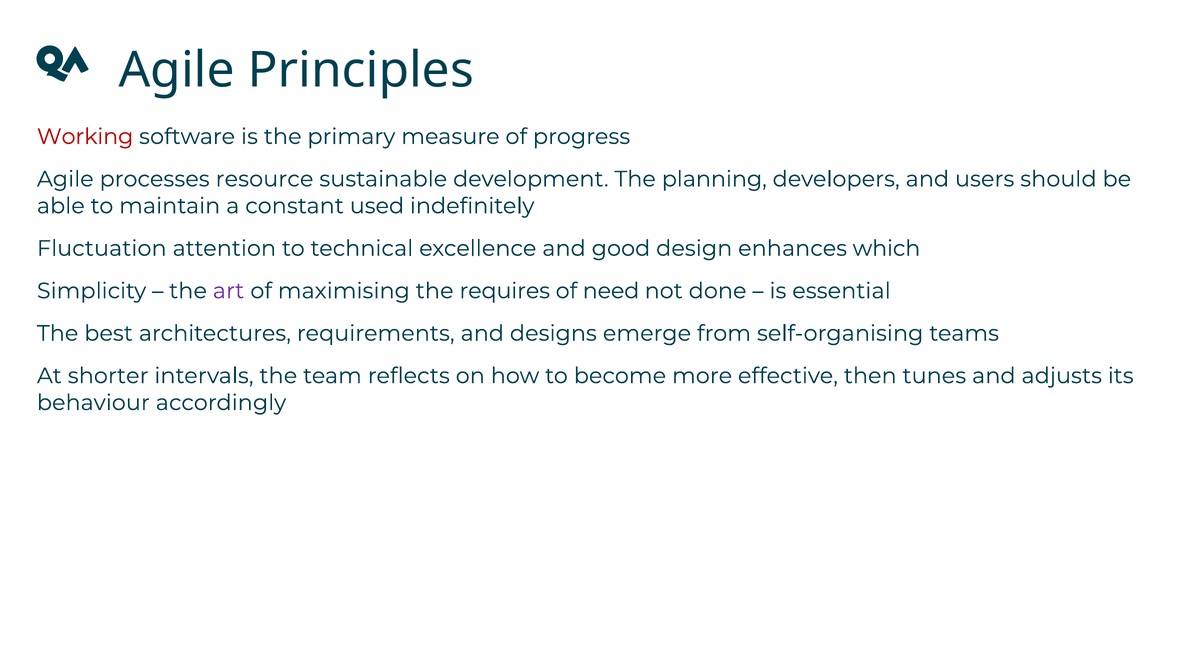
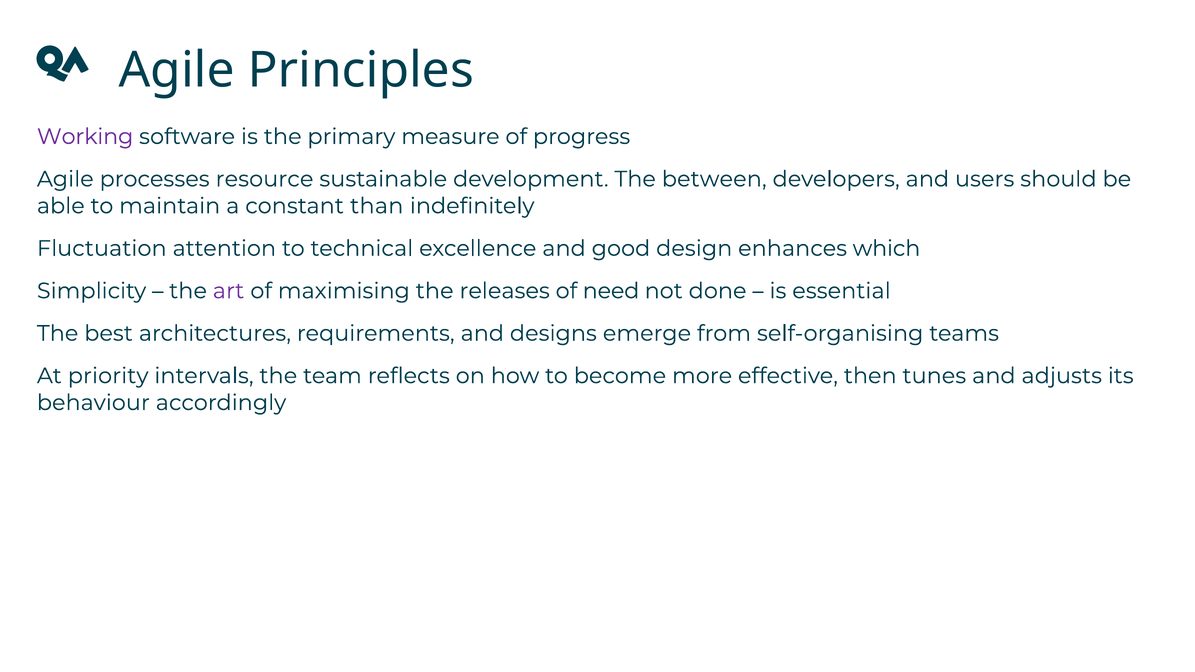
Working colour: red -> purple
planning: planning -> between
used: used -> than
requires: requires -> releases
shorter: shorter -> priority
